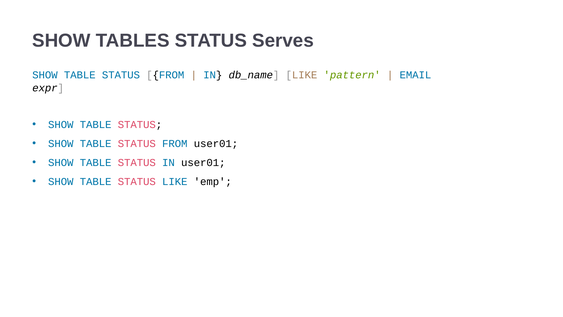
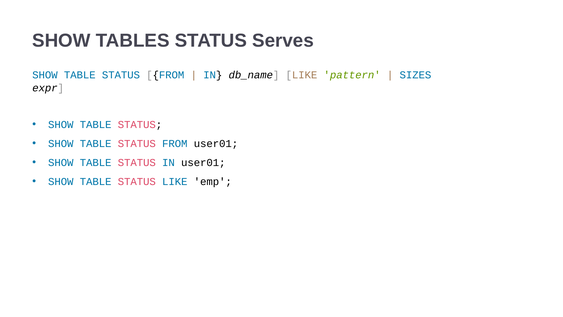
EMAIL: EMAIL -> SIZES
